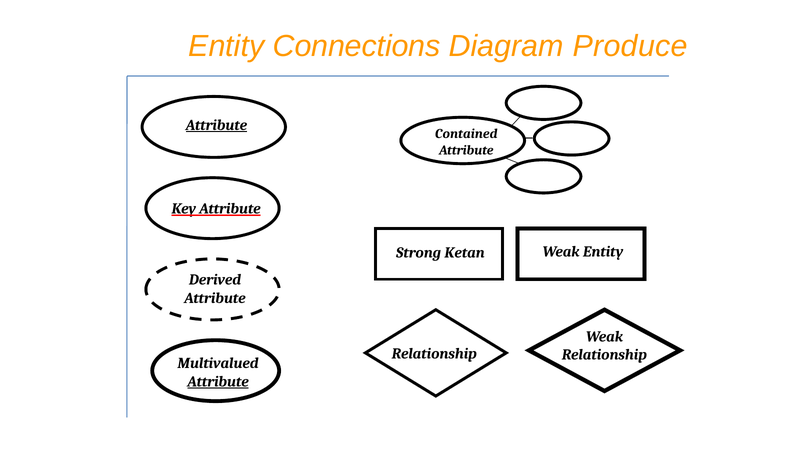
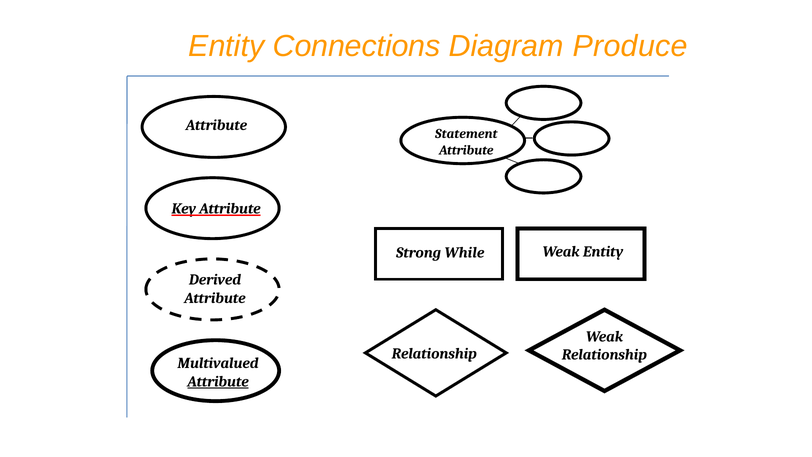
Attribute at (216, 125) underline: present -> none
Contained: Contained -> Statement
Ketan: Ketan -> While
